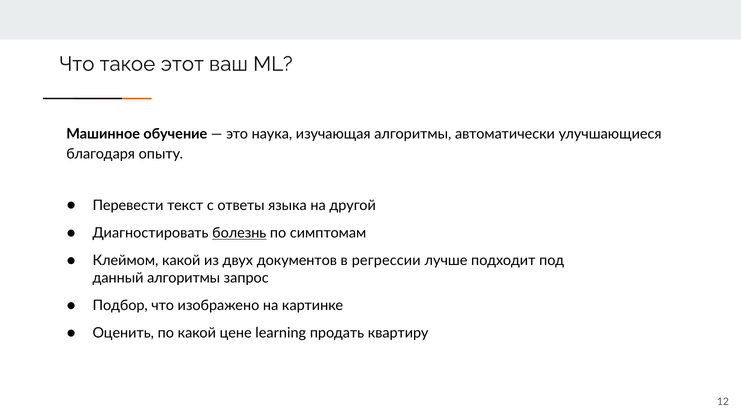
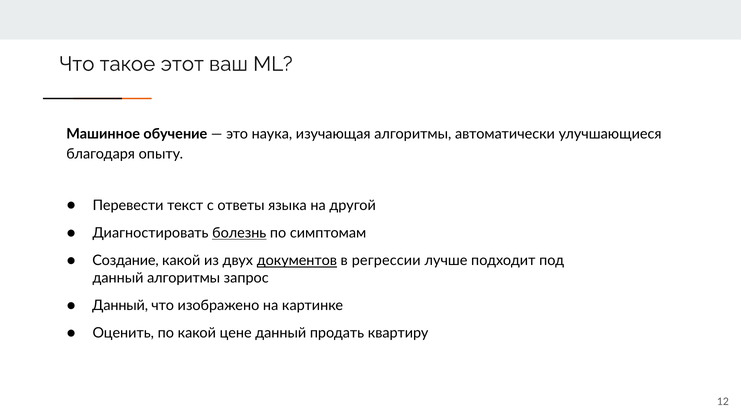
Клеймом: Клеймом -> Создание
документов underline: none -> present
Подбор at (120, 305): Подбор -> Данный
цене learning: learning -> данный
